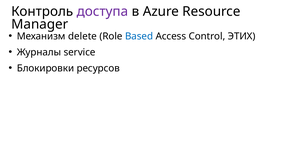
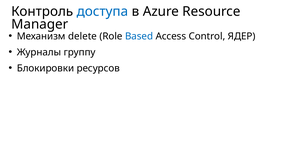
доступа colour: purple -> blue
ЭТИХ: ЭТИХ -> ЯДЕР
service: service -> группу
